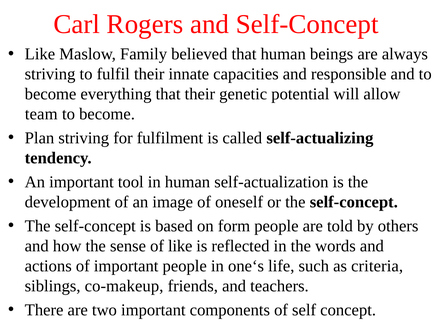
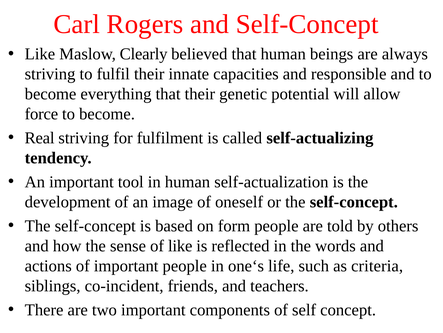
Family: Family -> Clearly
team: team -> force
Plan: Plan -> Real
co-makeup: co-makeup -> co-incident
